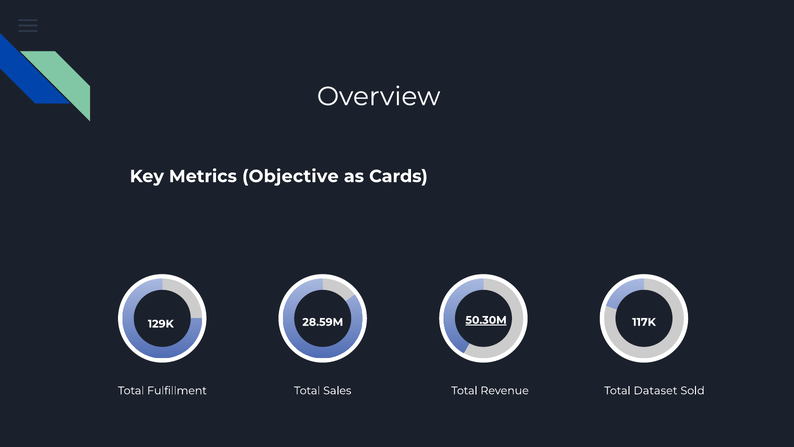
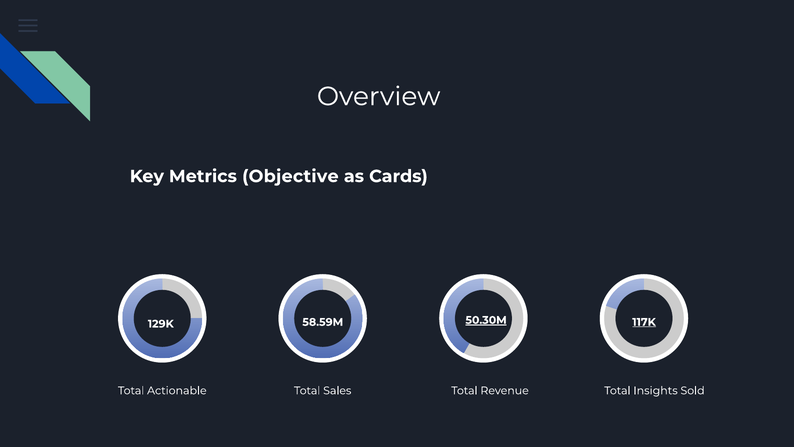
28.59M: 28.59M -> 58.59M
117K underline: none -> present
Fulfillment: Fulfillment -> Actionable
Dataset: Dataset -> Insights
